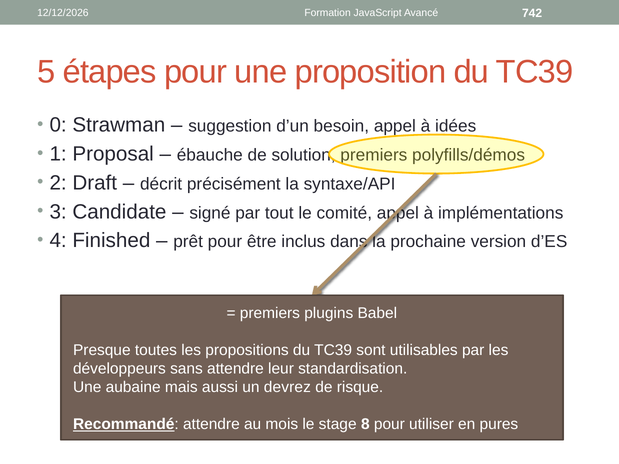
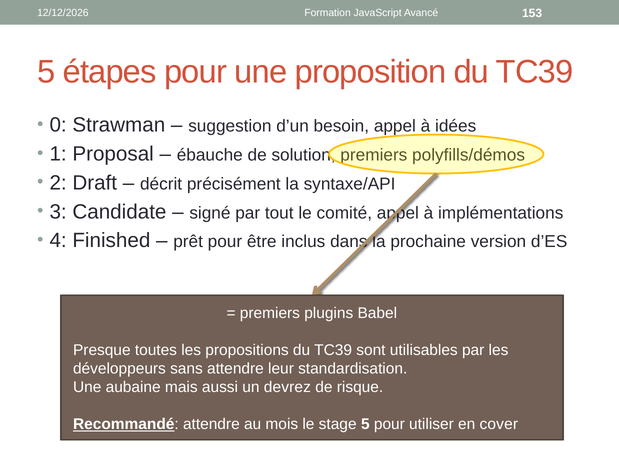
742: 742 -> 153
stage 8: 8 -> 5
pures: pures -> cover
